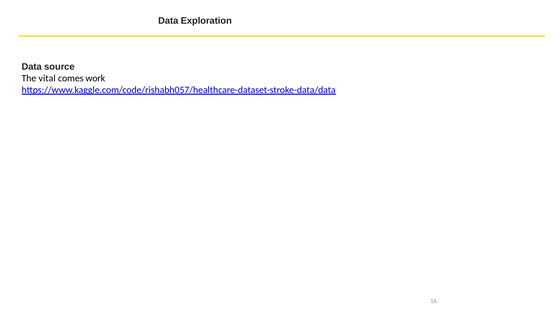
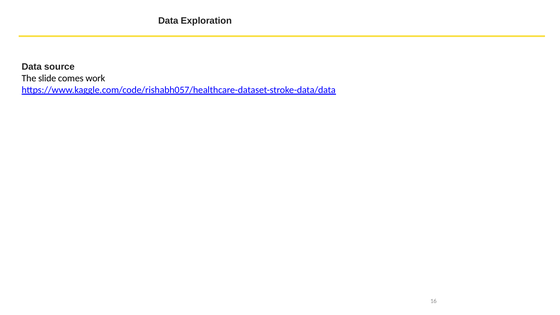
vital: vital -> slide
